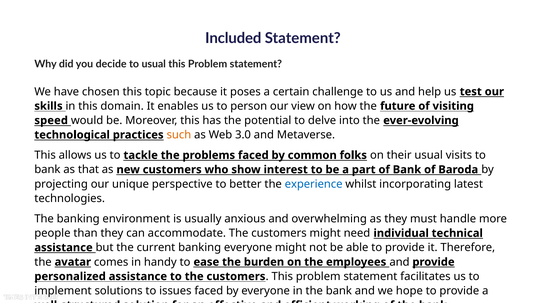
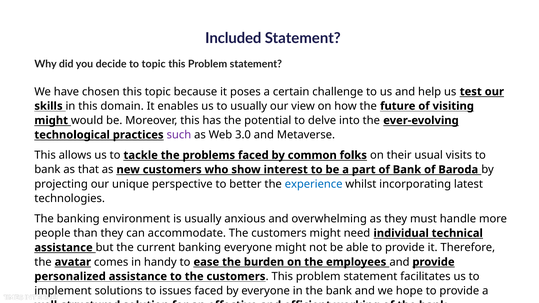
to usual: usual -> topic
to person: person -> usually
speed at (51, 121): speed -> might
such colour: orange -> purple
